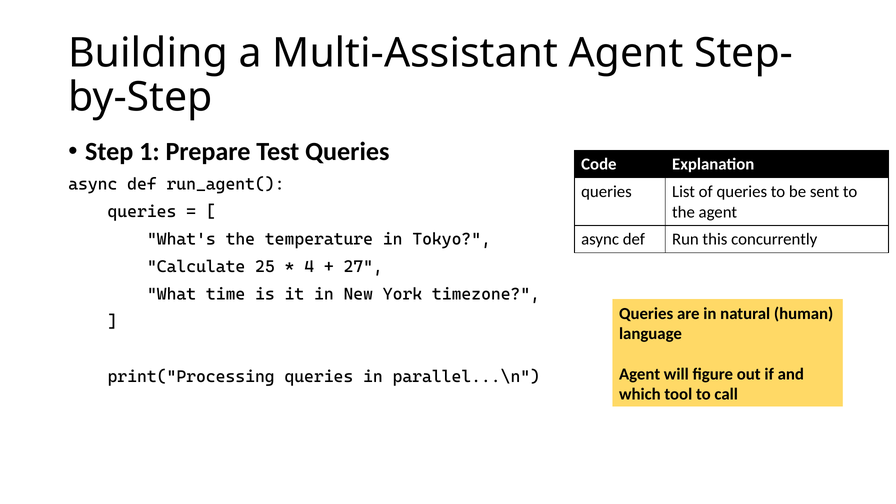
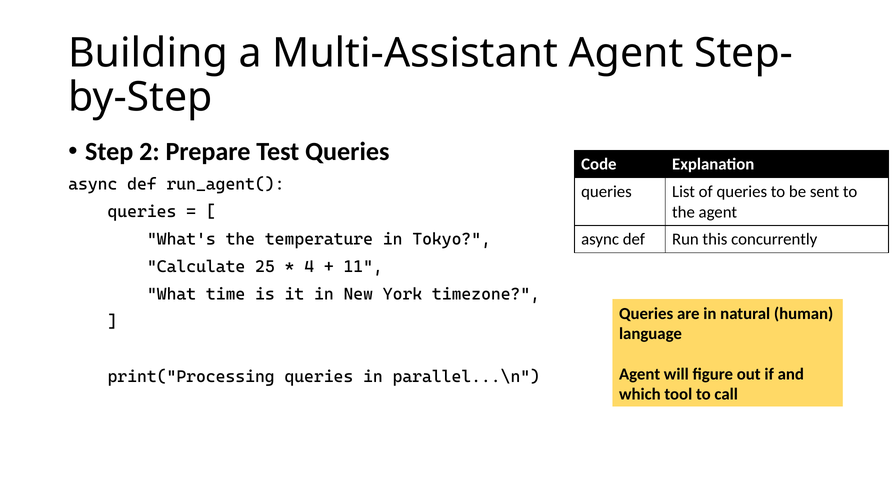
1: 1 -> 2
27: 27 -> 11
